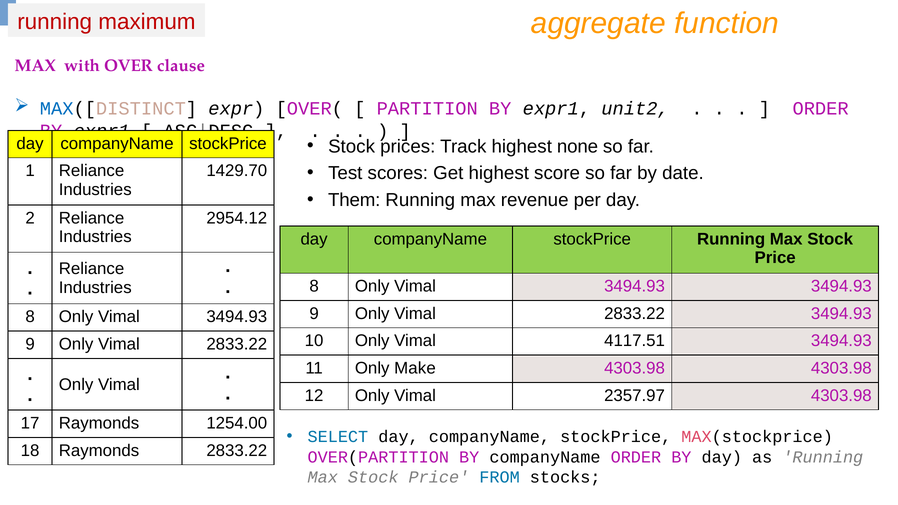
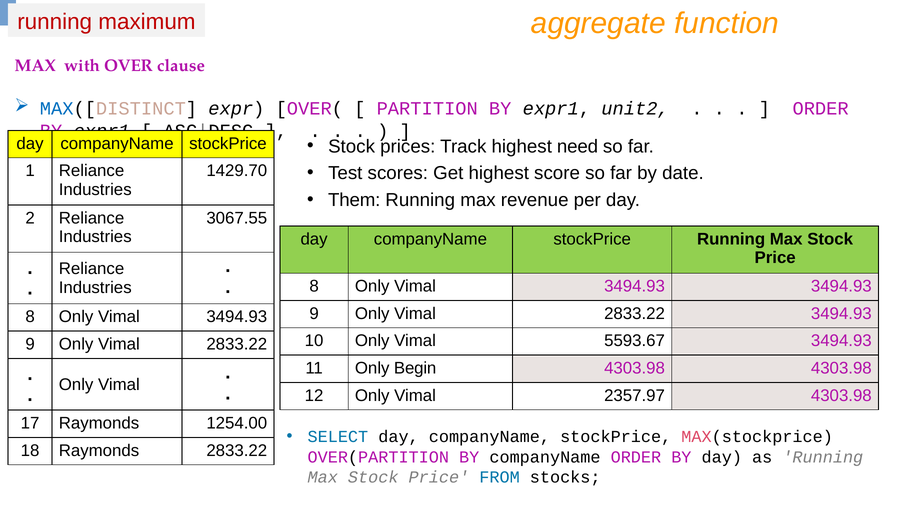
none: none -> need
2954.12: 2954.12 -> 3067.55
4117.51: 4117.51 -> 5593.67
Make: Make -> Begin
